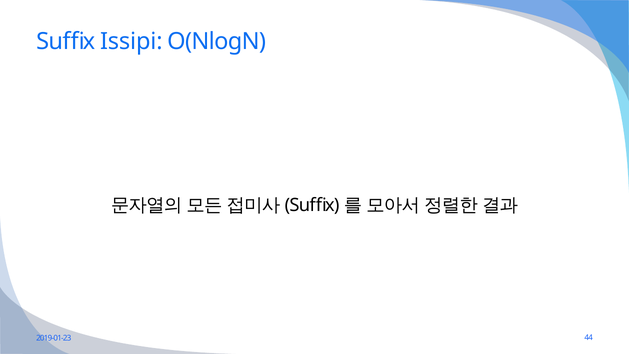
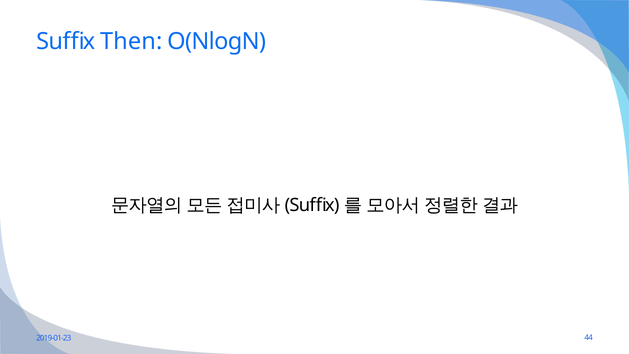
Issipi: Issipi -> Then
